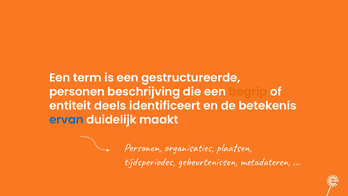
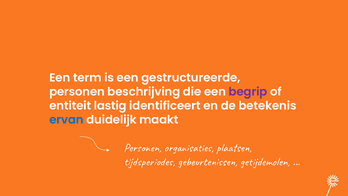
begrip colour: orange -> purple
deels: deels -> lastig
metadateren: metadateren -> getijdemolen
